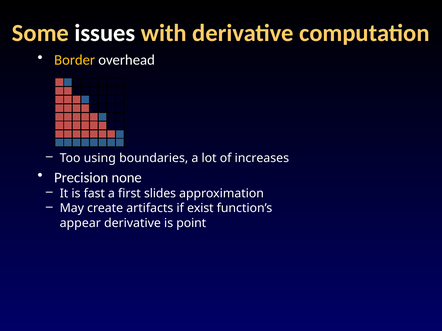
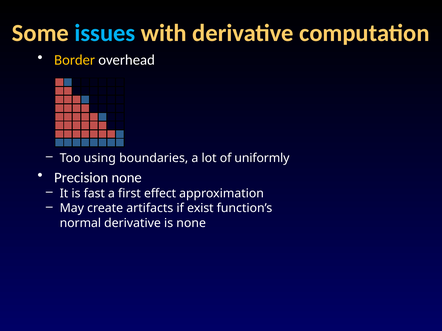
issues colour: white -> light blue
increases: increases -> uniformly
slides: slides -> effect
appear: appear -> normal
is point: point -> none
